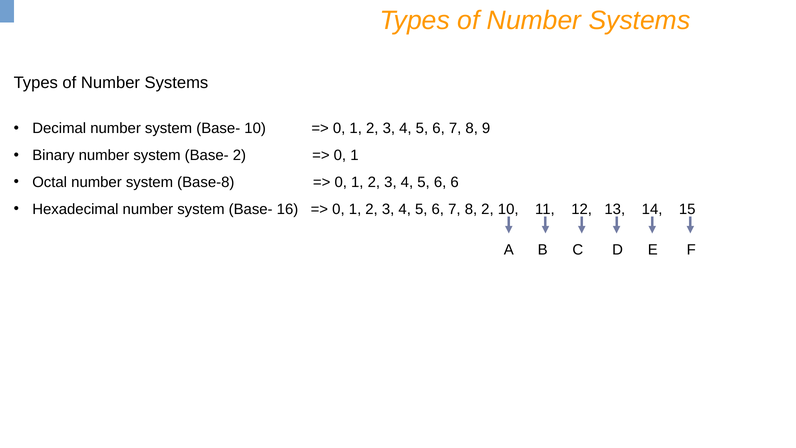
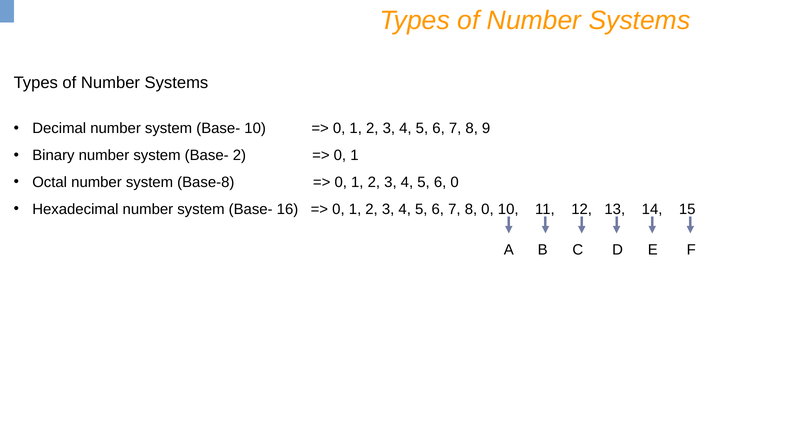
6 6: 6 -> 0
8 2: 2 -> 0
